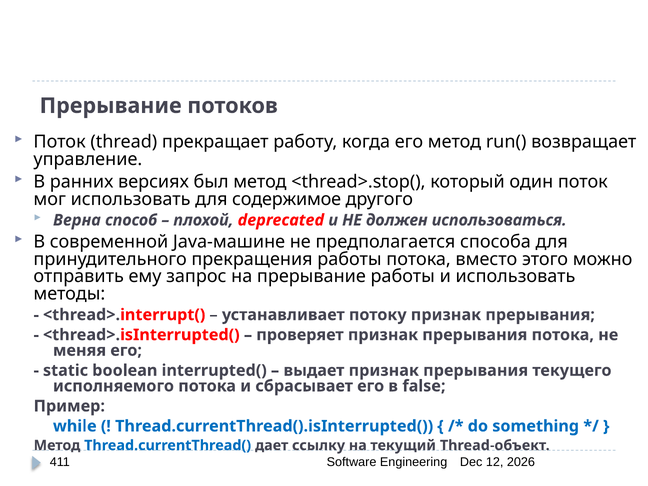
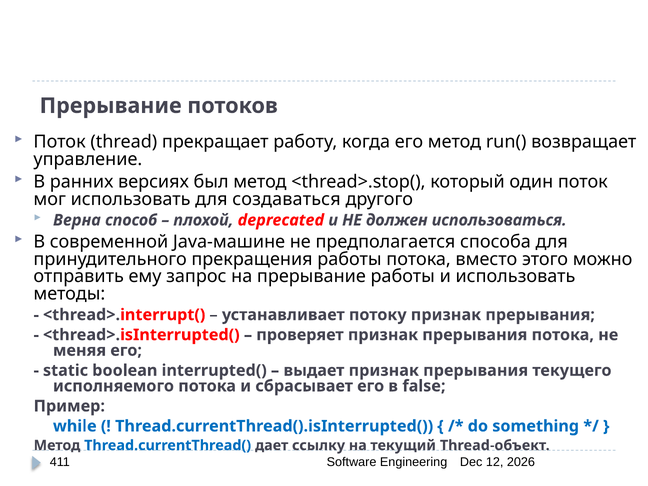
содержимое: содержимое -> создаваться
